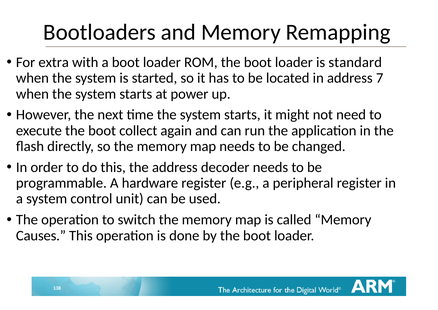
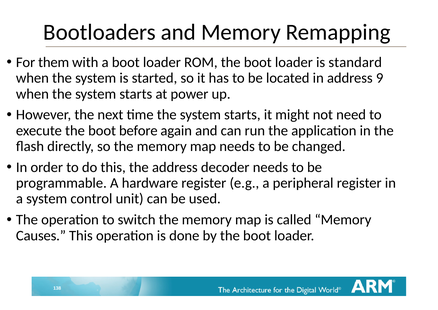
extra: extra -> them
7: 7 -> 9
collect: collect -> before
